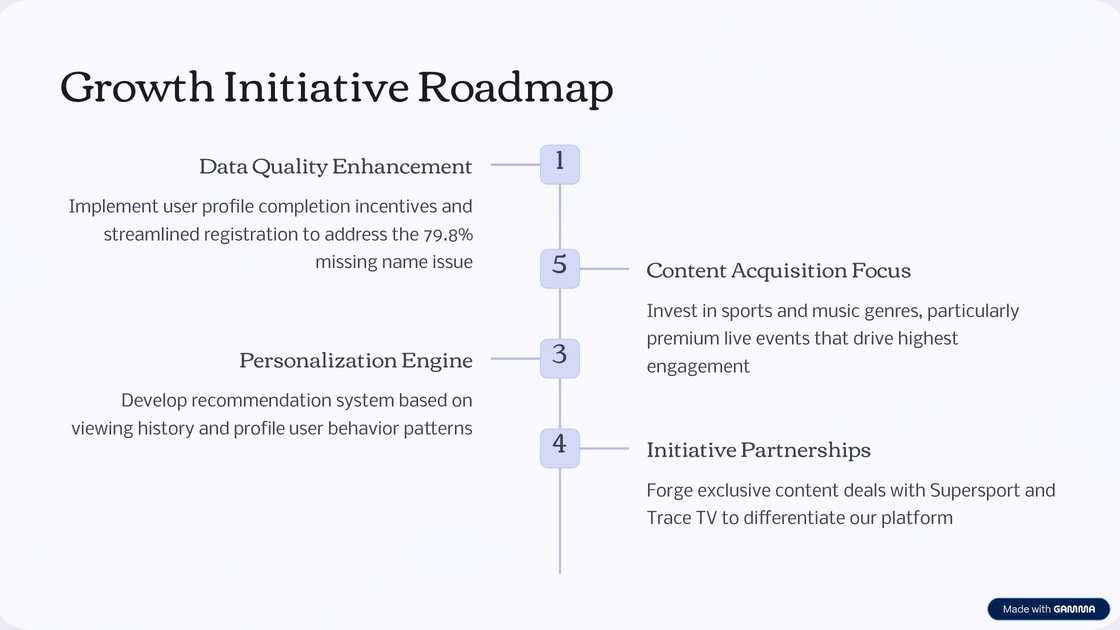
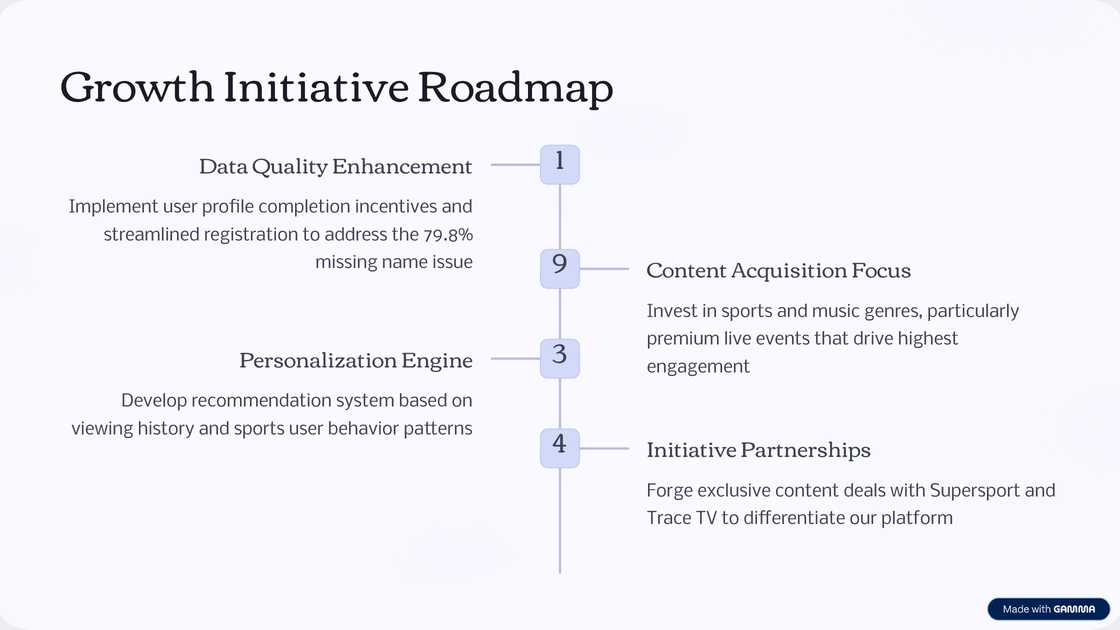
5: 5 -> 9
and profile: profile -> sports
